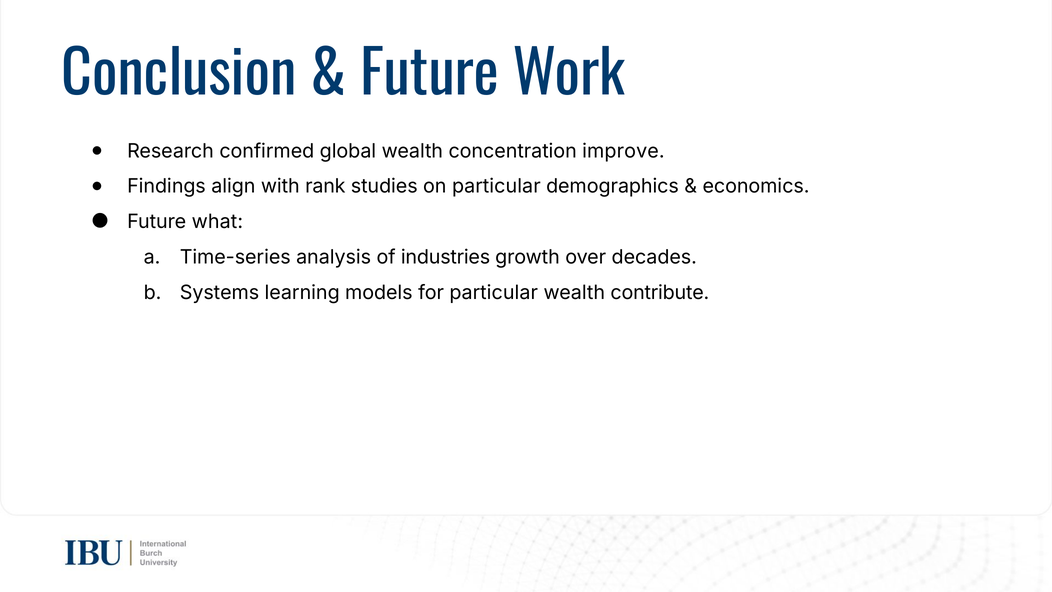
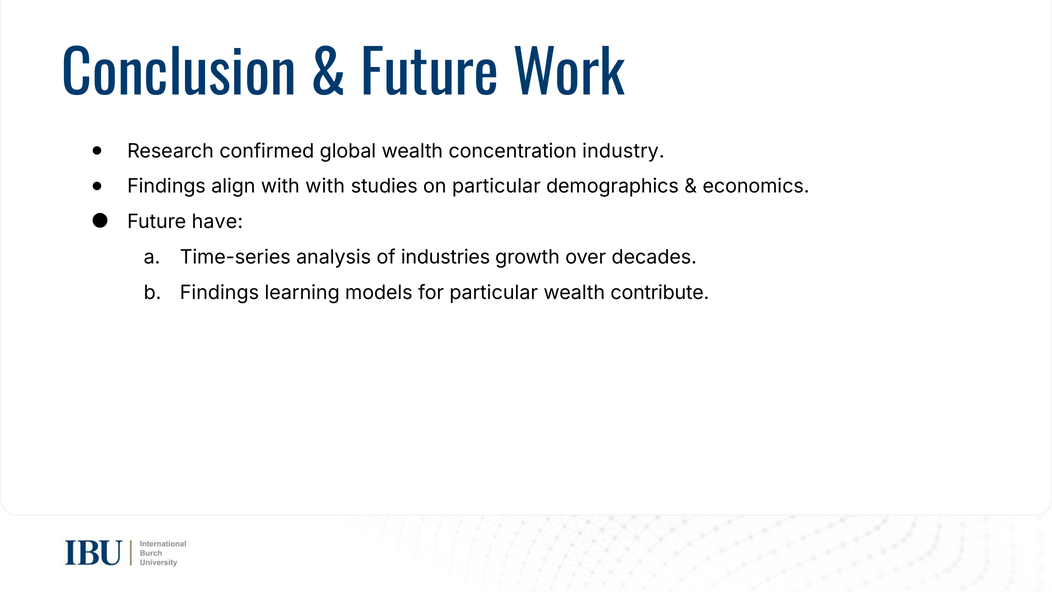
improve: improve -> industry
with rank: rank -> with
what: what -> have
Systems at (219, 293): Systems -> Findings
